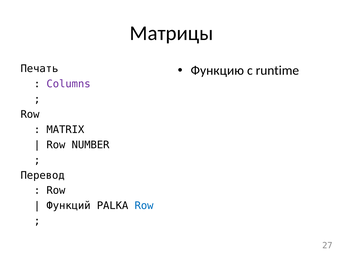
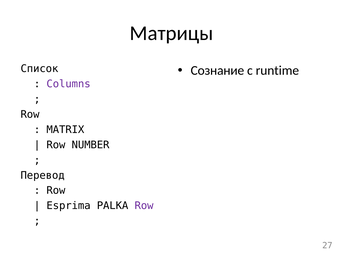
Функцию: Функцию -> Сознание
Печать: Печать -> Список
Функций: Функций -> Esprima
Row at (144, 206) colour: blue -> purple
